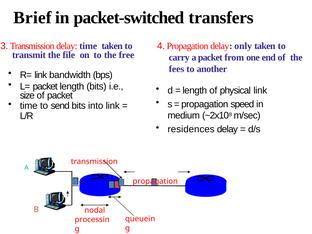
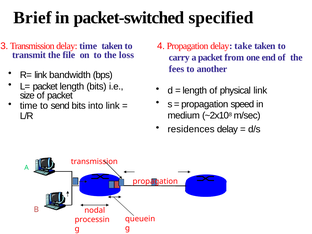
transfers: transfers -> specified
only: only -> take
free: free -> loss
